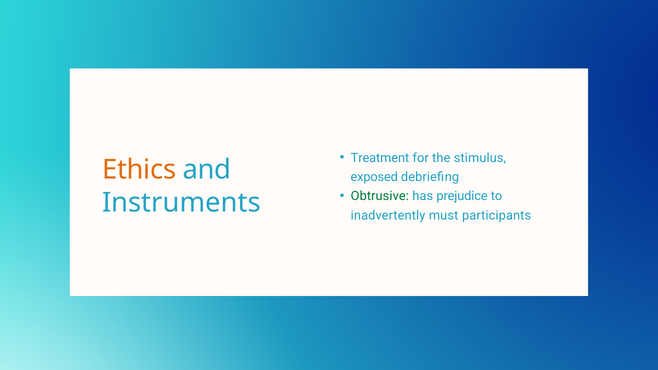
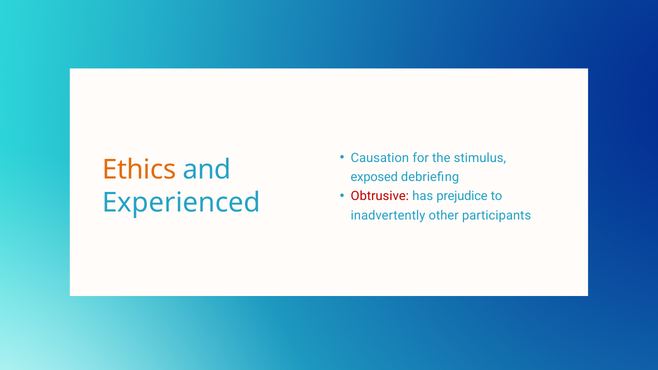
Treatment: Treatment -> Causation
Obtrusive colour: green -> red
Instruments: Instruments -> Experienced
must: must -> other
